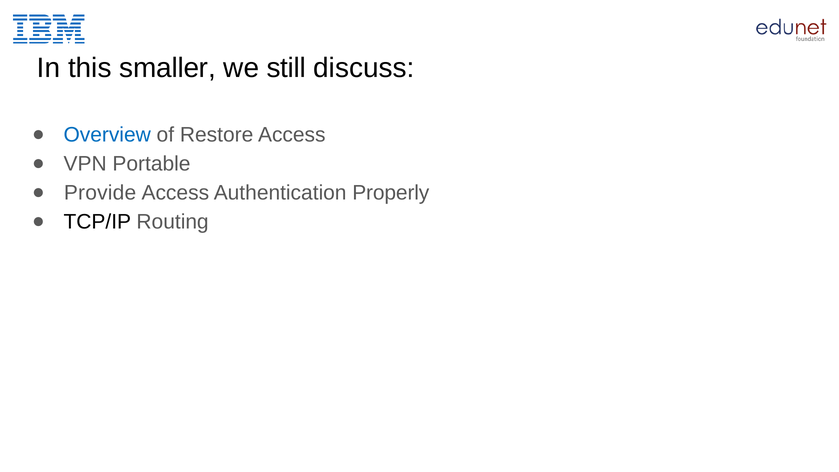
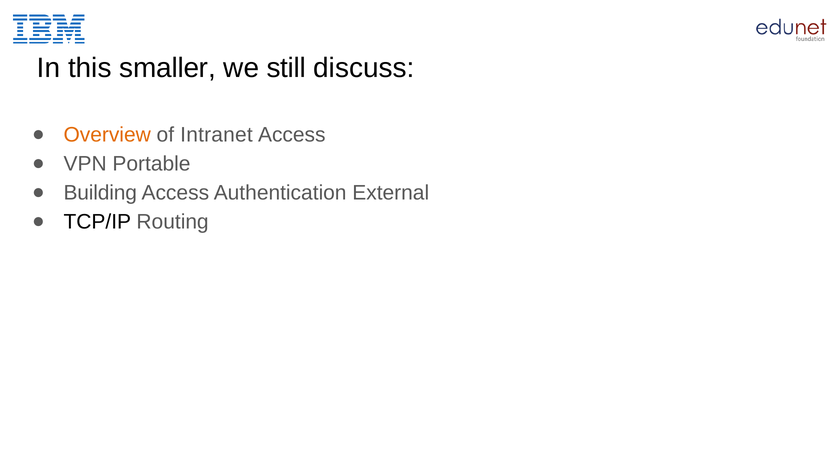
Overview colour: blue -> orange
Restore: Restore -> Intranet
Provide: Provide -> Building
Properly: Properly -> External
